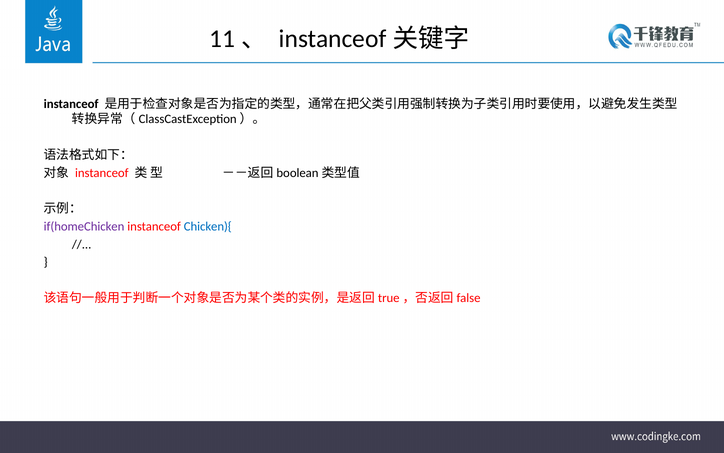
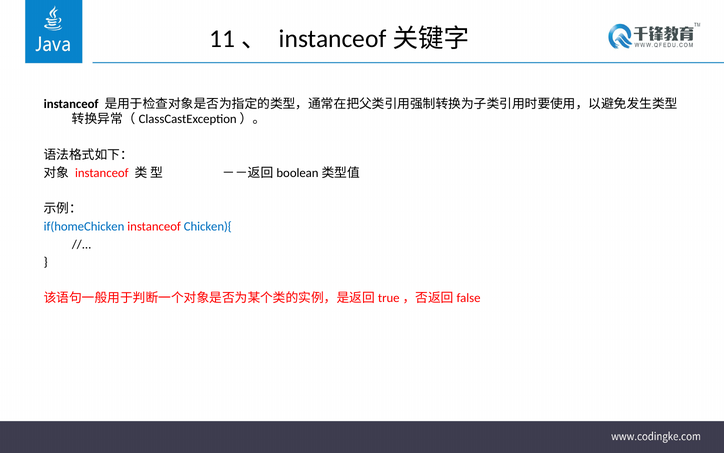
if(homeChicken colour: purple -> blue
